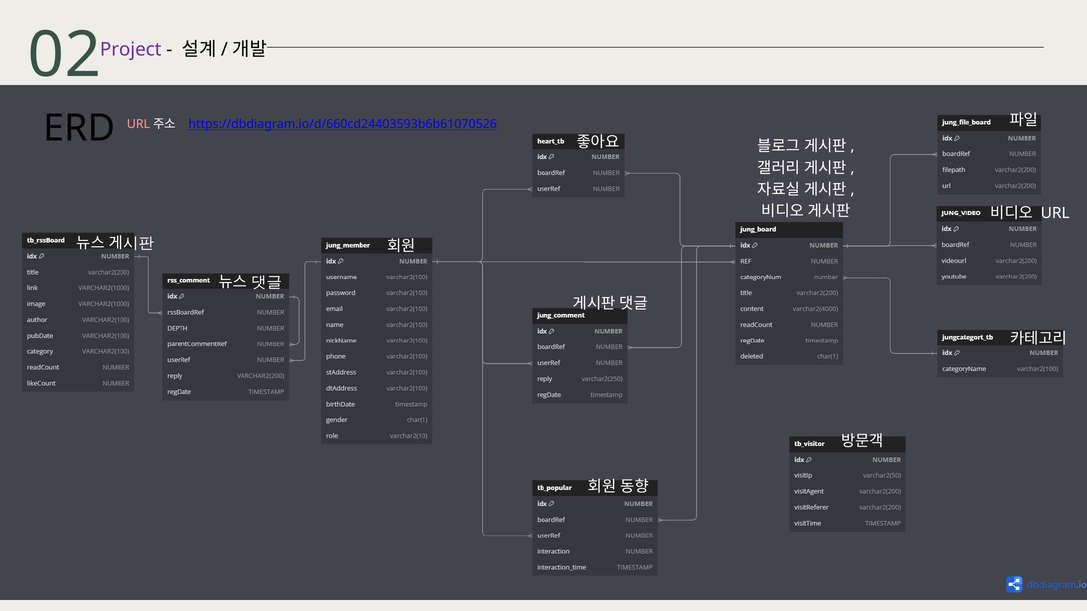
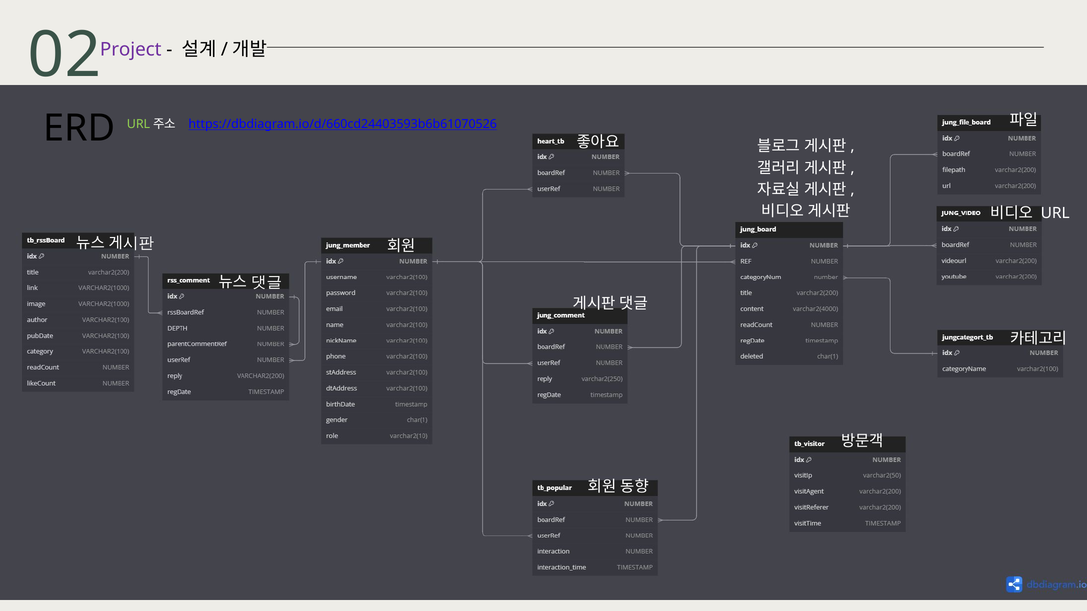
URL at (138, 124) colour: pink -> light green
